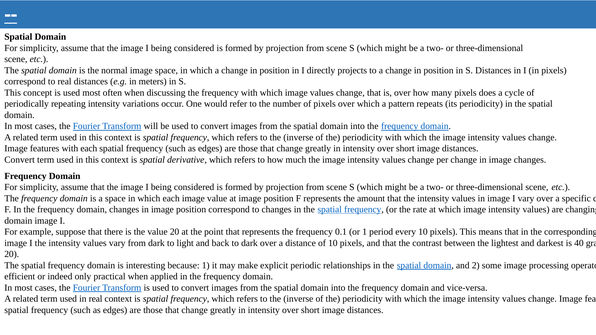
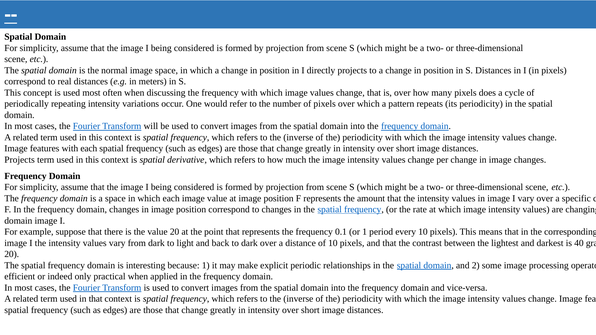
Convert at (20, 160): Convert -> Projects
in real: real -> that
